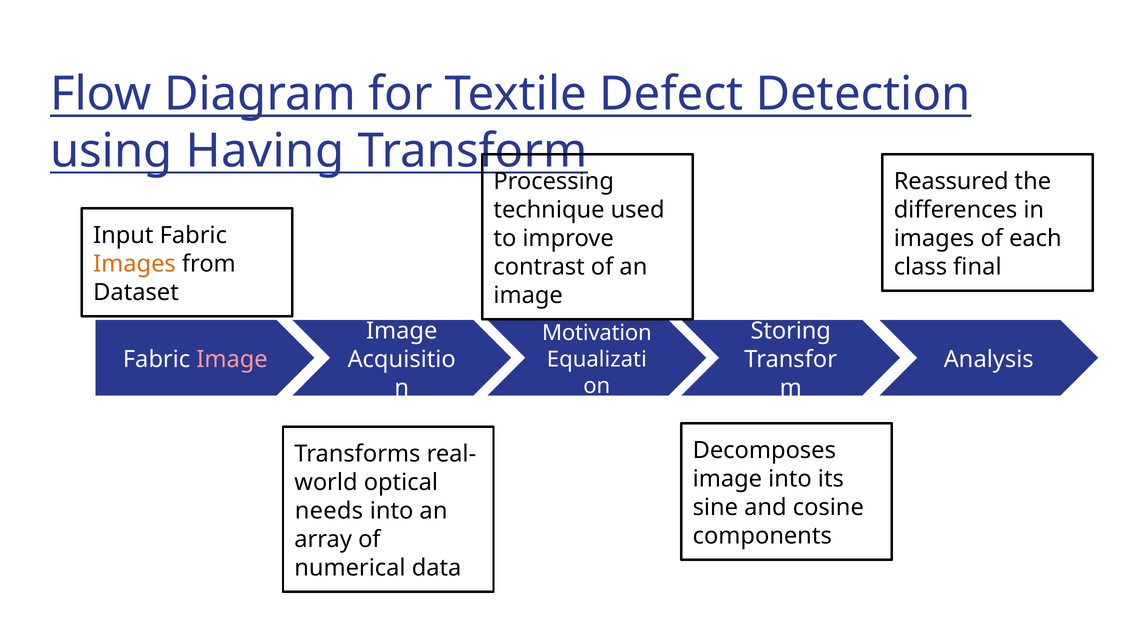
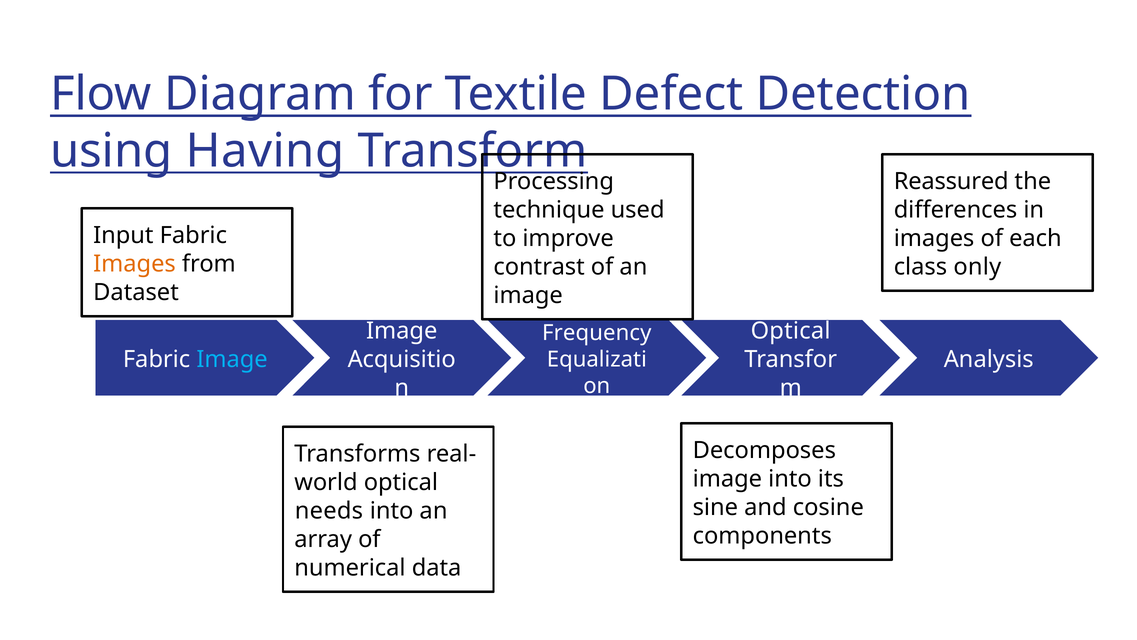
final: final -> only
Storing at (791, 331): Storing -> Optical
Motivation: Motivation -> Frequency
Image at (232, 359) colour: pink -> light blue
